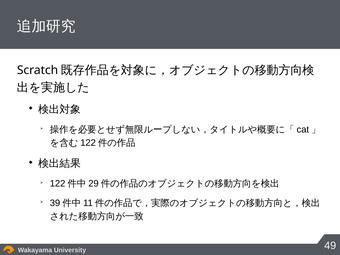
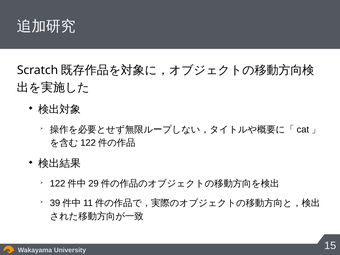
49: 49 -> 15
